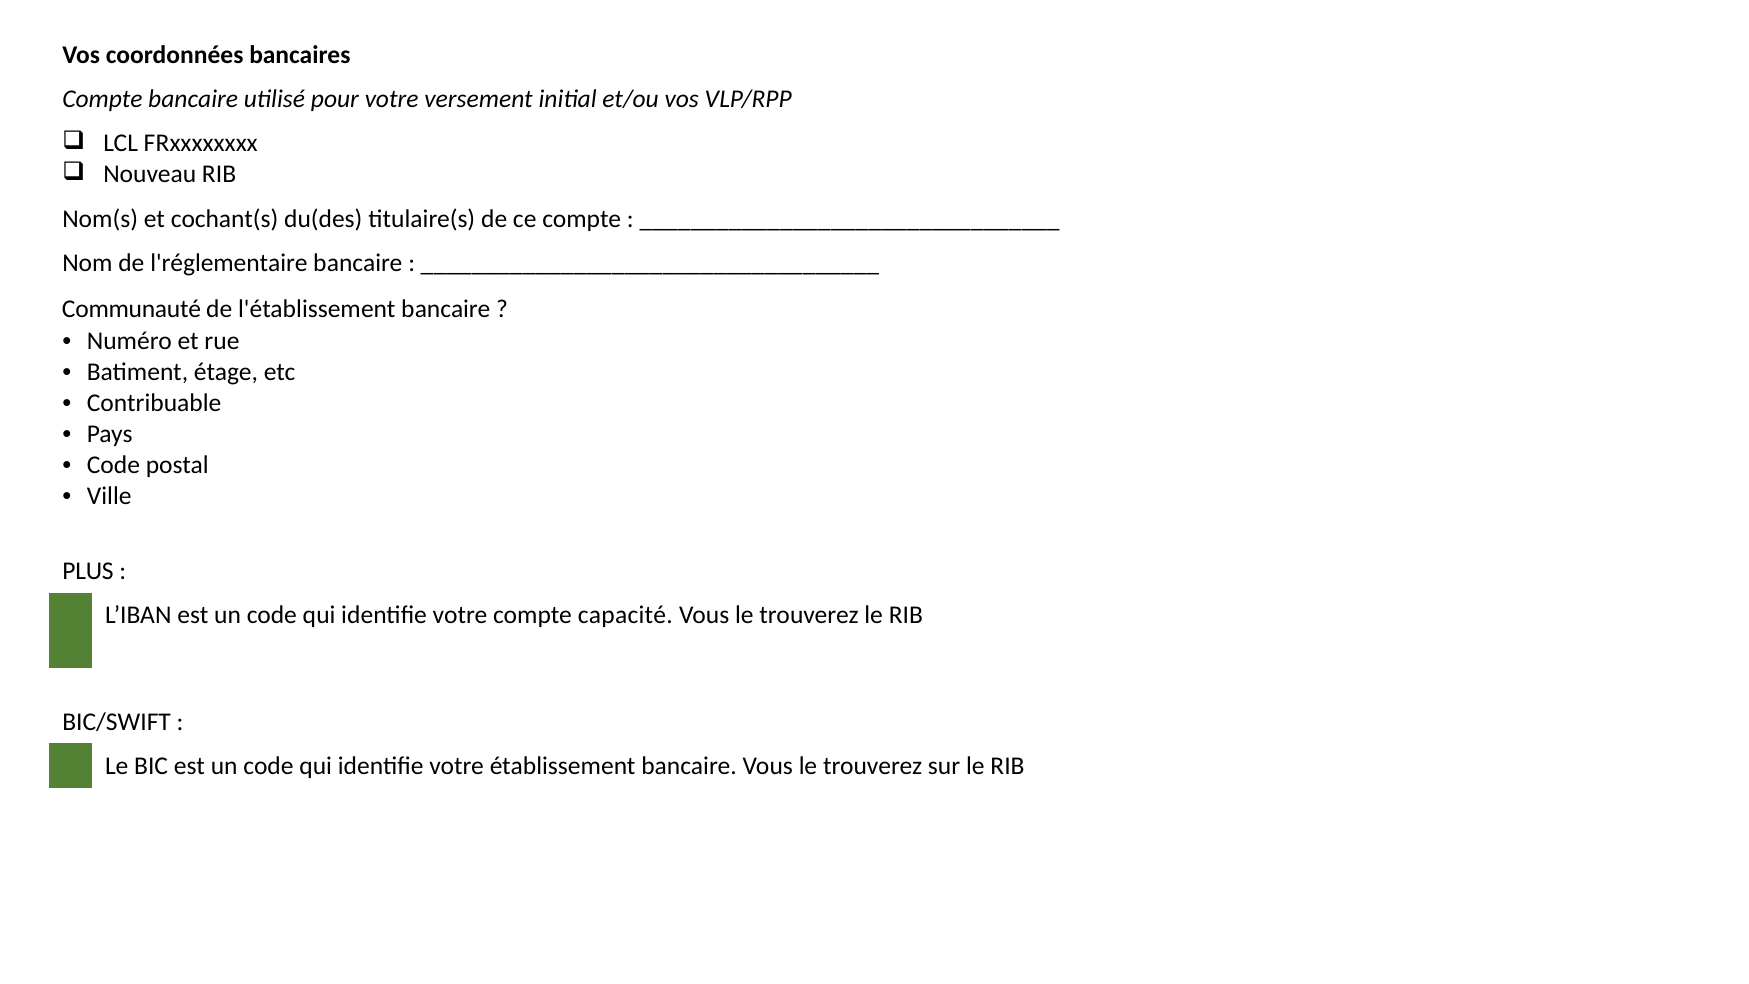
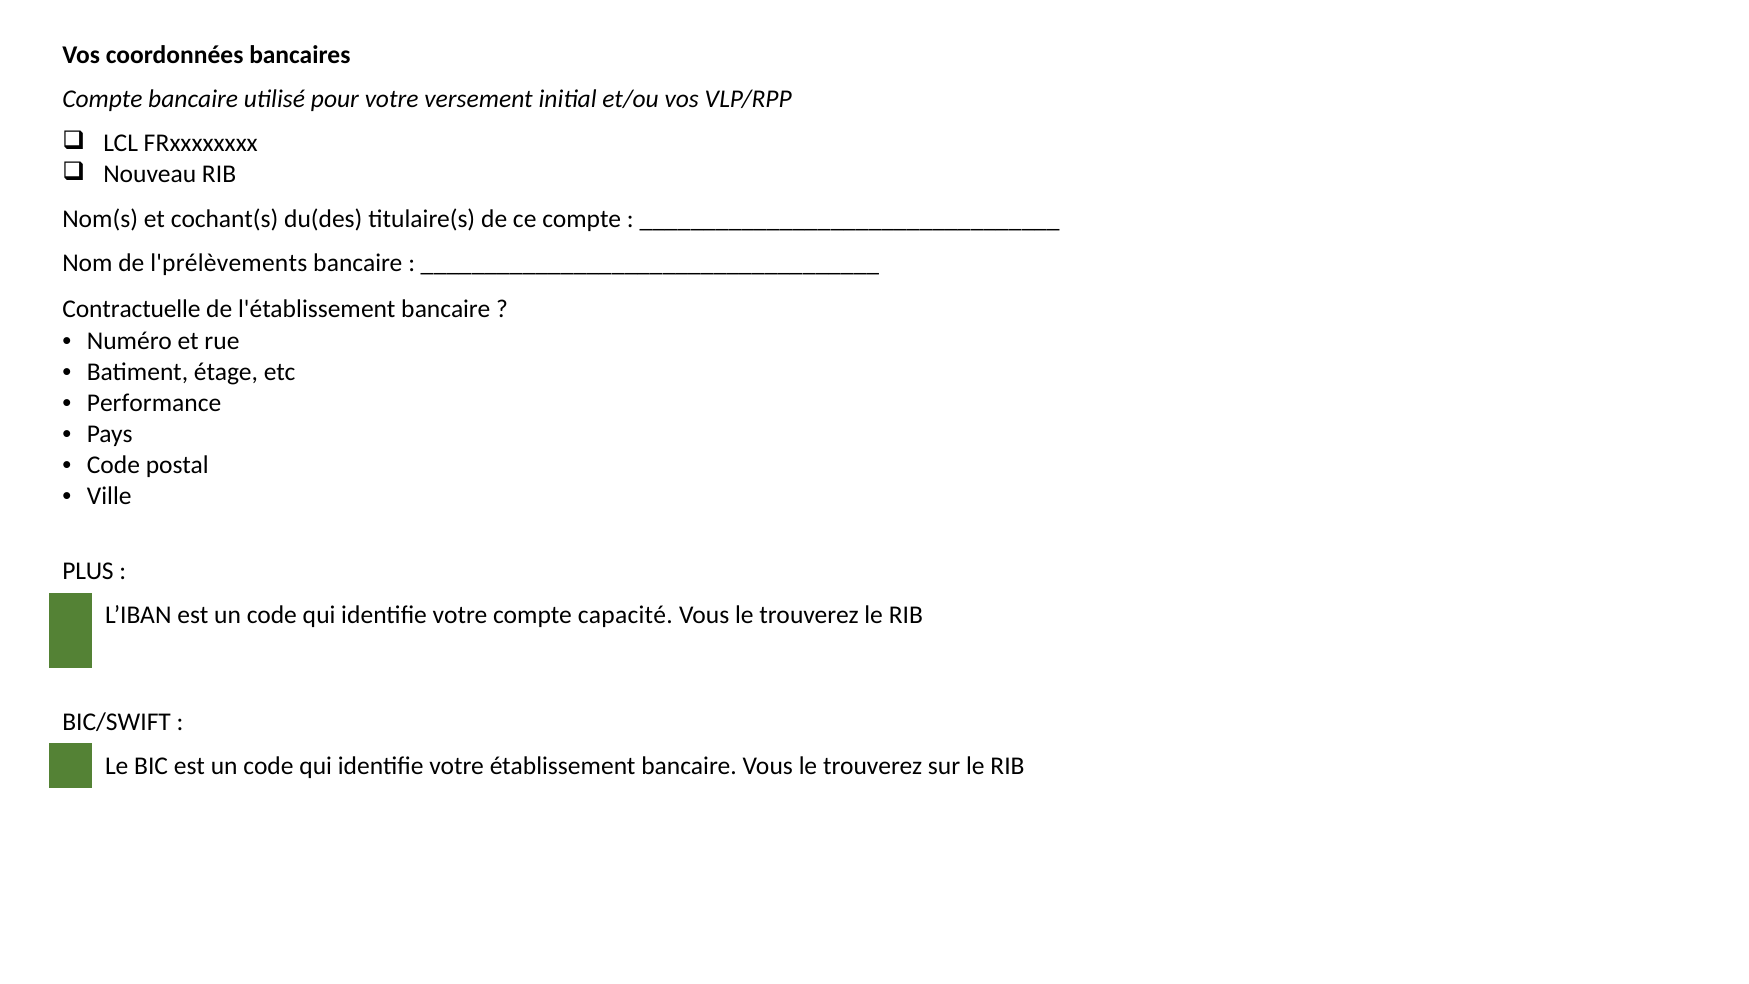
l'réglementaire: l'réglementaire -> l'prélèvements
Communauté: Communauté -> Contractuelle
Contribuable: Contribuable -> Performance
